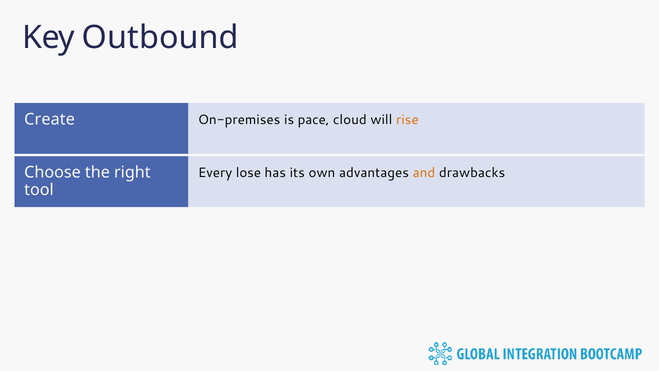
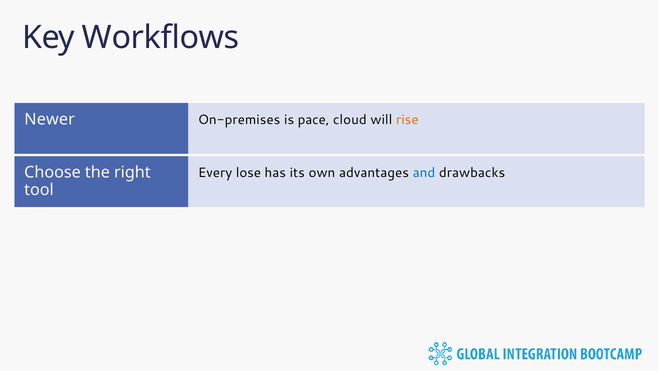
Outbound: Outbound -> Workflows
Create: Create -> Newer
and colour: orange -> blue
